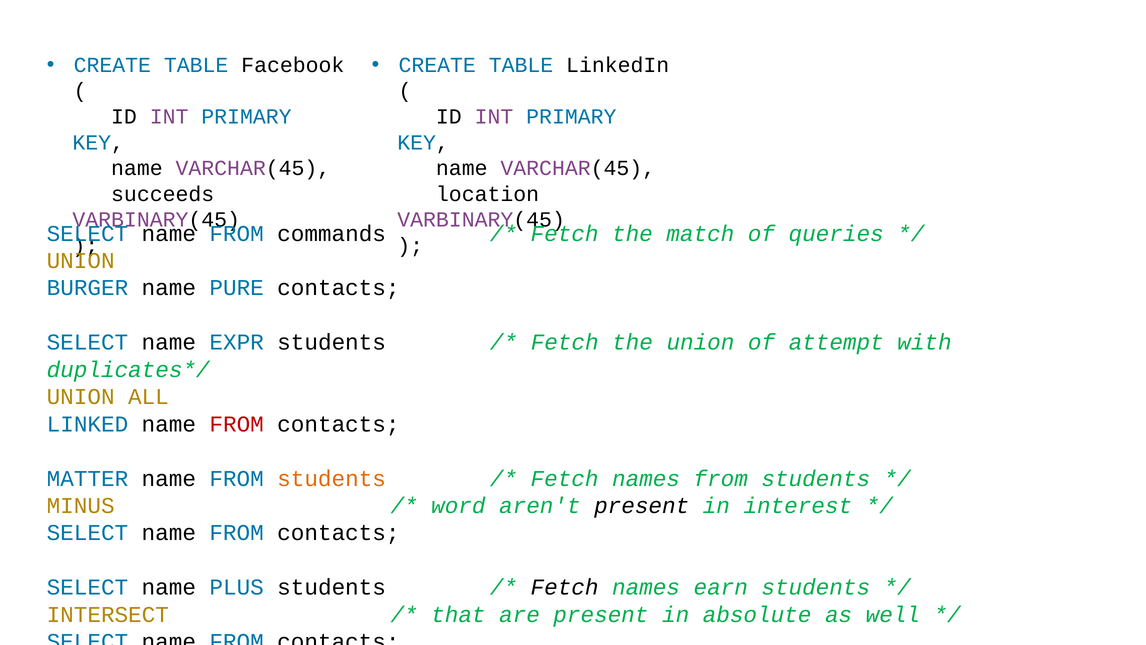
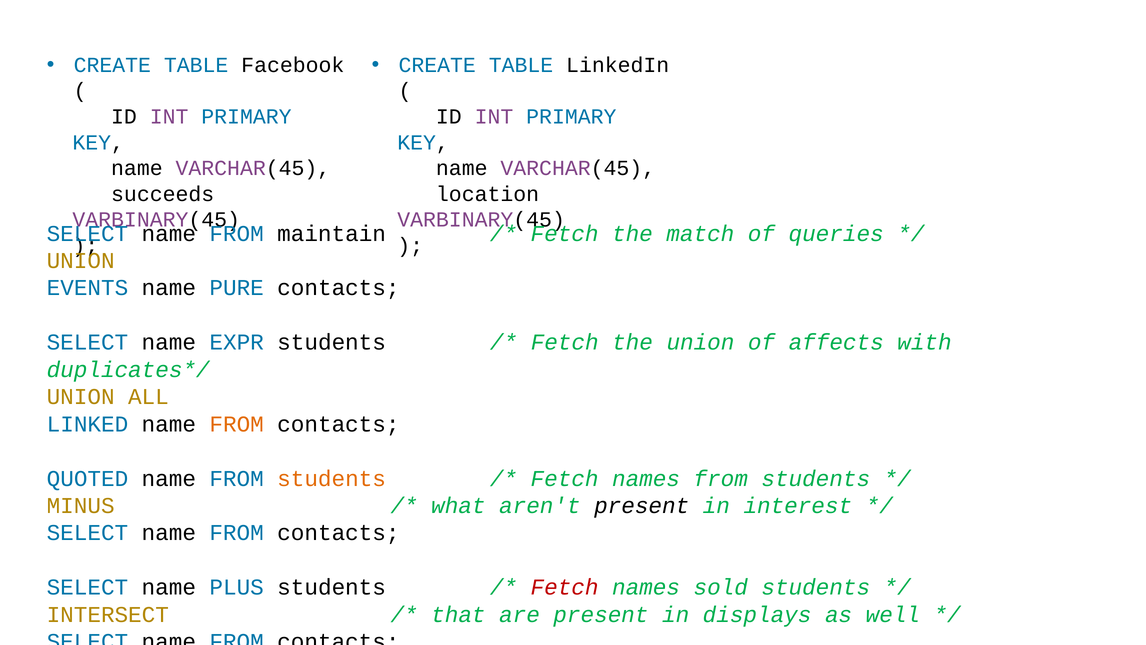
commands: commands -> maintain
BURGER: BURGER -> EVENTS
attempt: attempt -> affects
FROM at (237, 424) colour: red -> orange
MATTER: MATTER -> QUOTED
word: word -> what
Fetch at (565, 587) colour: black -> red
earn: earn -> sold
absolute: absolute -> displays
